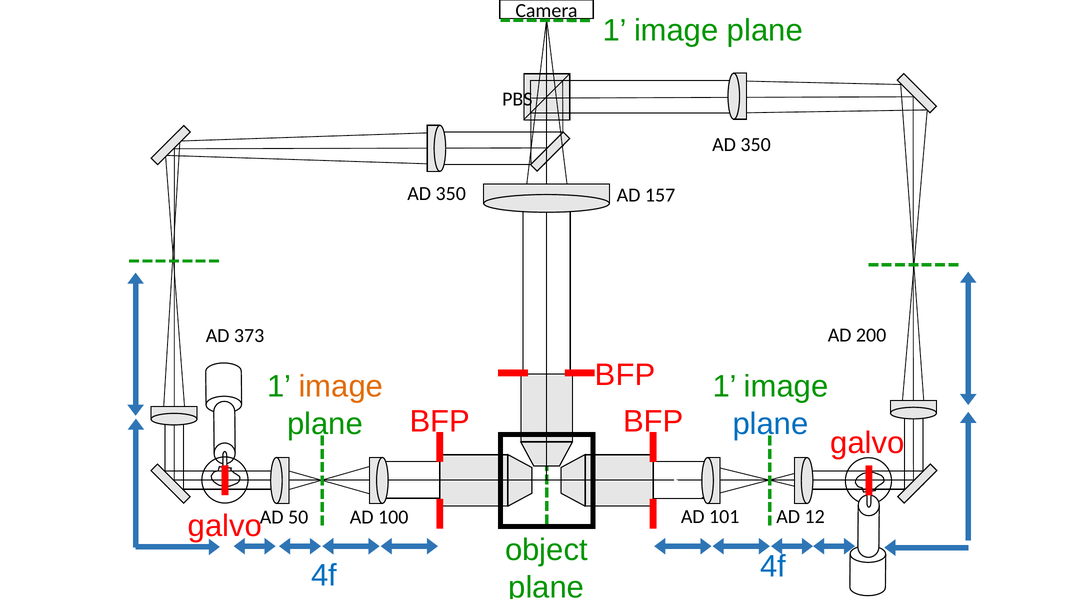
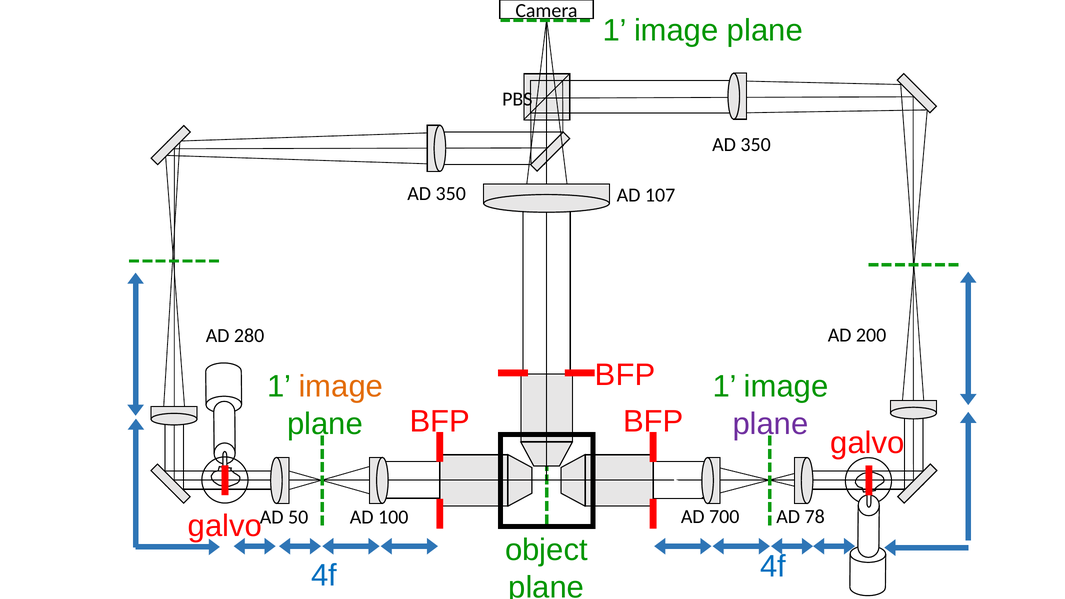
157: 157 -> 107
373: 373 -> 280
plane at (770, 424) colour: blue -> purple
101: 101 -> 700
12: 12 -> 78
